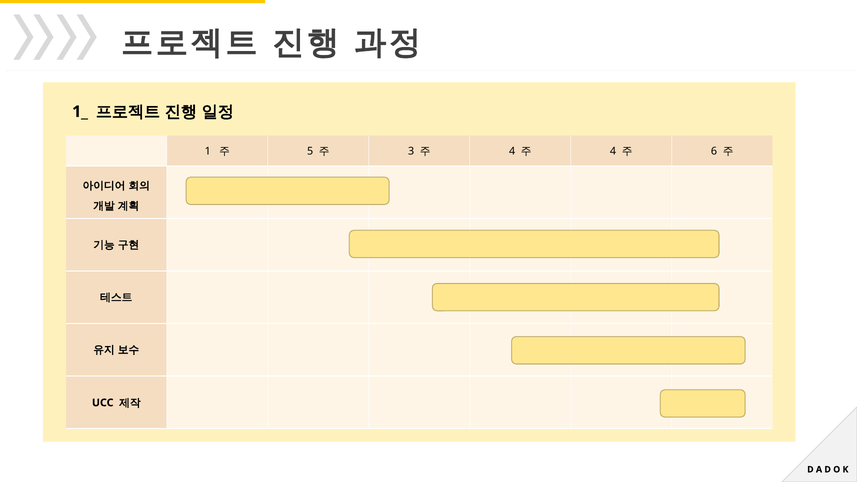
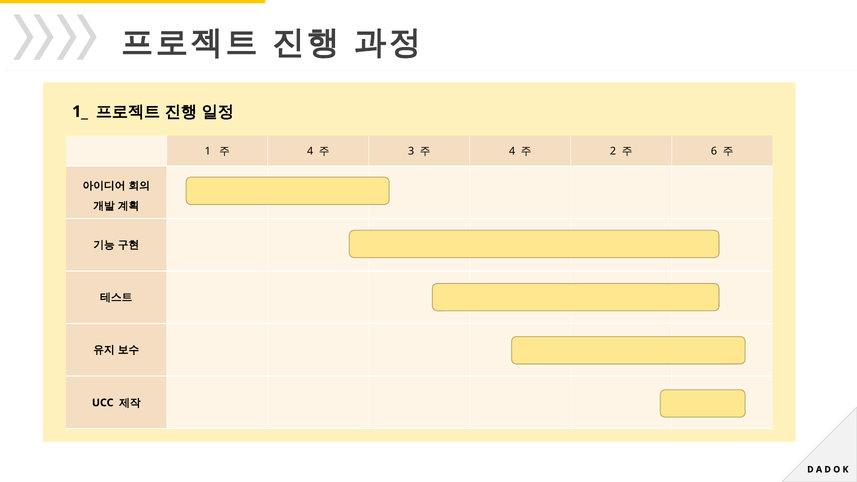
5 at (310, 151): 5 -> 4
4 at (613, 151): 4 -> 2
